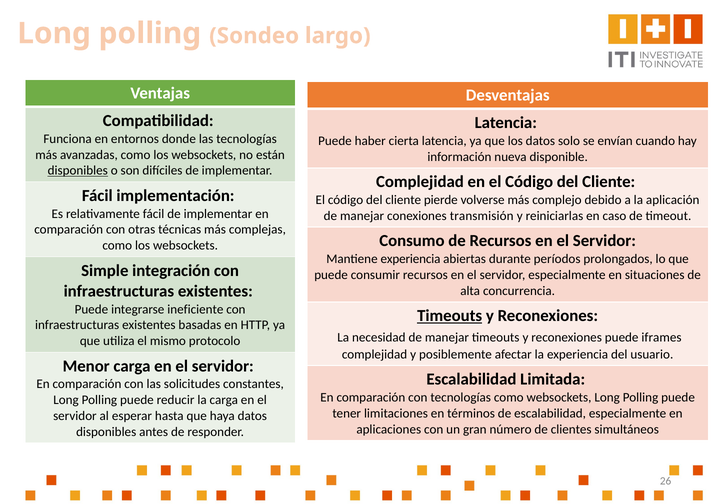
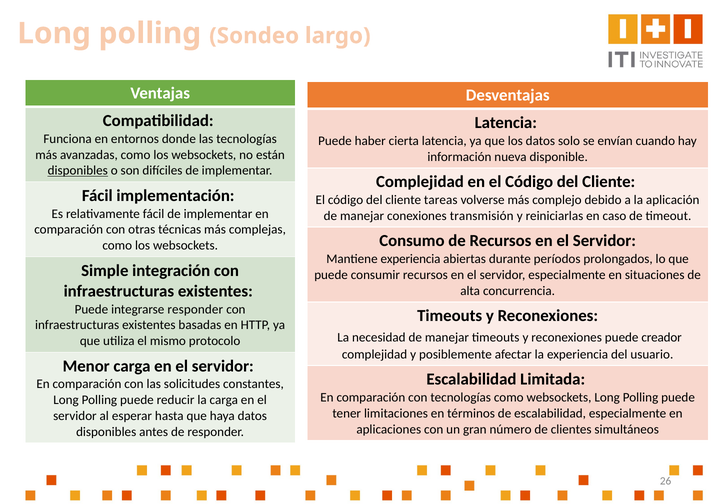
pierde: pierde -> tareas
integrarse ineficiente: ineficiente -> responder
Timeouts at (450, 316) underline: present -> none
iframes: iframes -> creador
